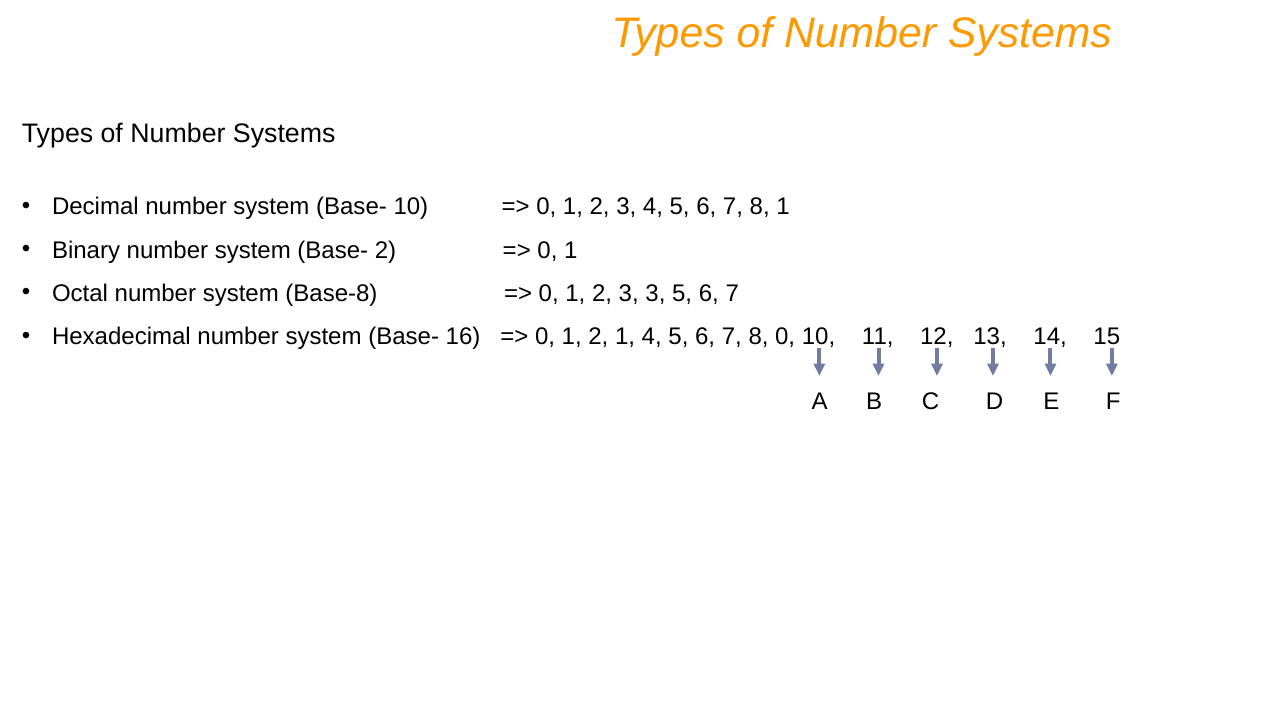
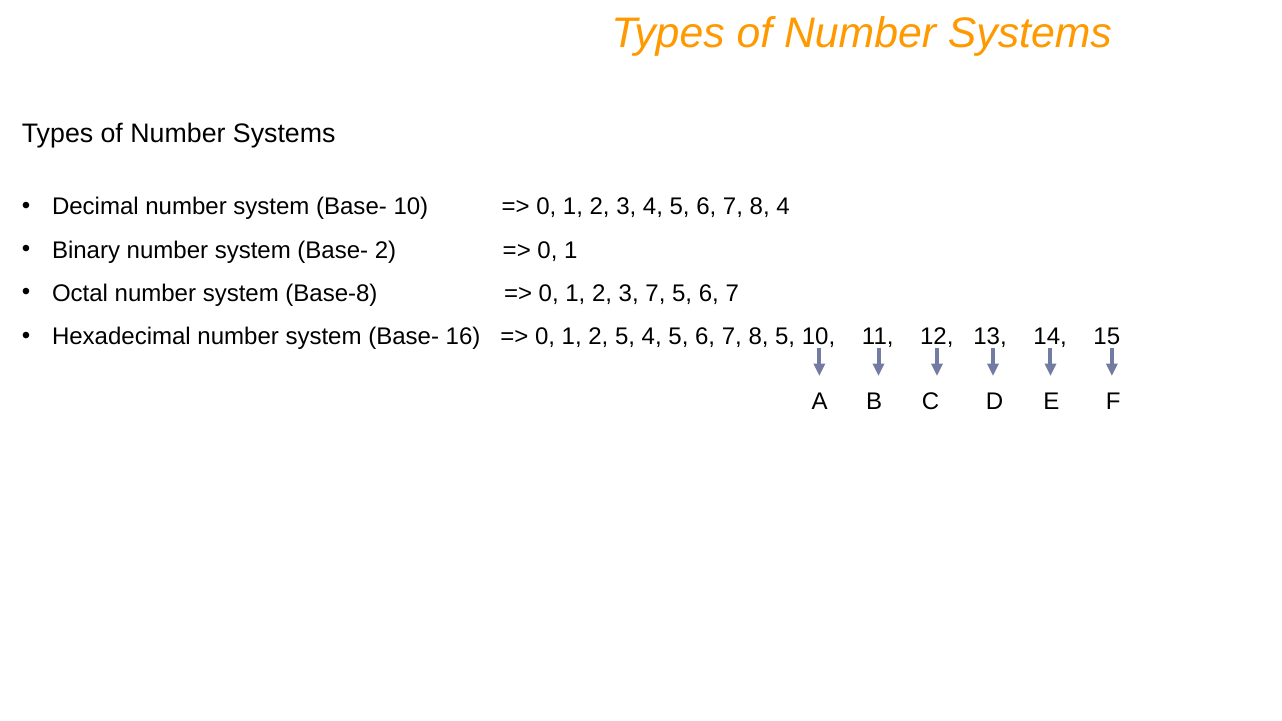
8 1: 1 -> 4
3 3: 3 -> 7
2 1: 1 -> 5
8 0: 0 -> 5
